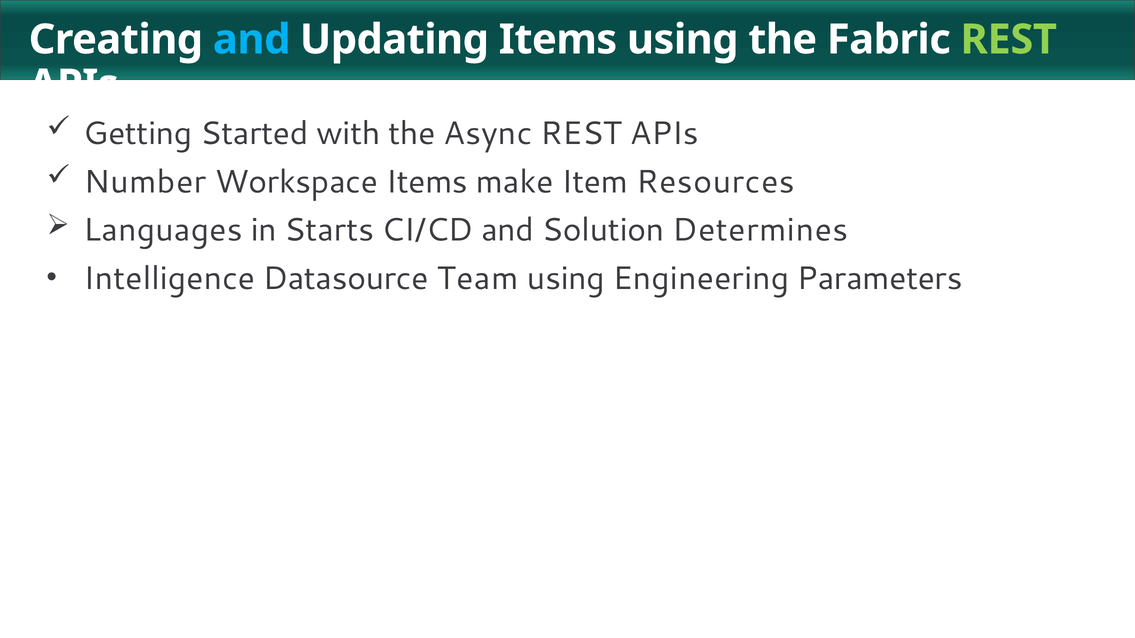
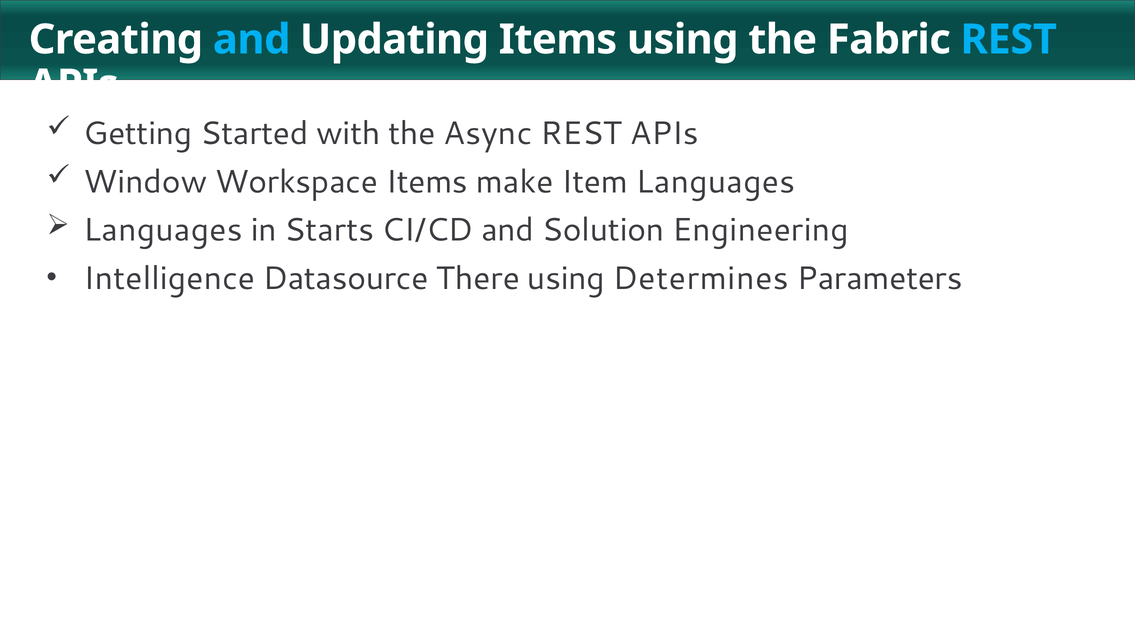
REST at (1009, 40) colour: light green -> light blue
Number: Number -> Window
Item Resources: Resources -> Languages
Determines: Determines -> Engineering
Team: Team -> There
Engineering: Engineering -> Determines
